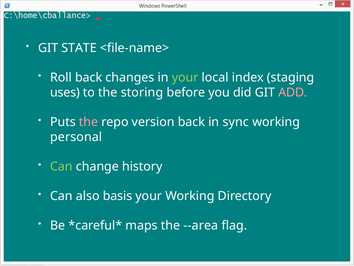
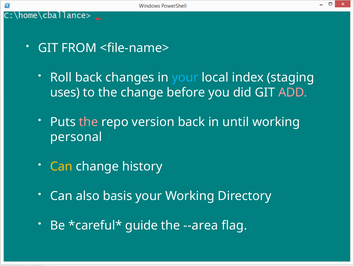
STATE: STATE -> FROM
your at (185, 77) colour: light green -> light blue
the storing: storing -> change
sync: sync -> until
Can at (61, 166) colour: light green -> yellow
maps: maps -> guide
